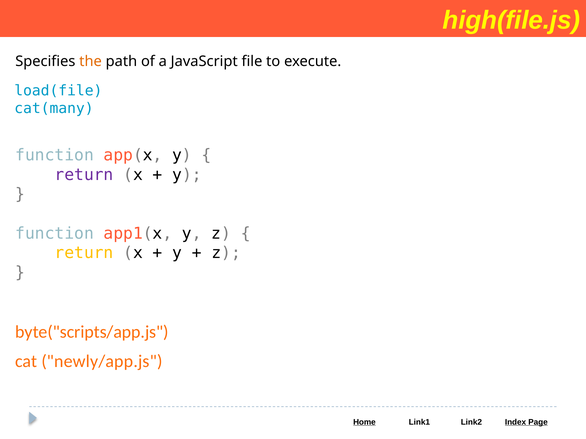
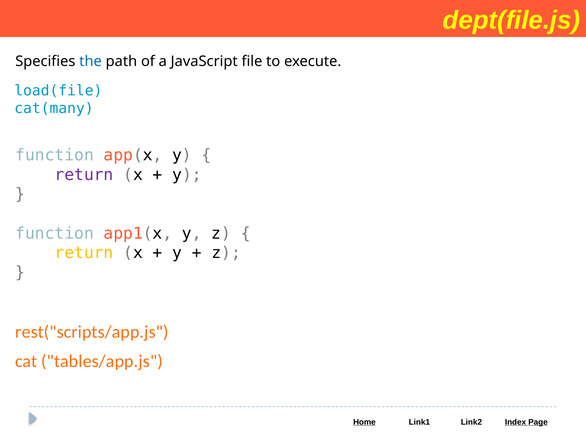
high(file.js: high(file.js -> dept(file.js
the colour: orange -> blue
byte("scripts/app.js: byte("scripts/app.js -> rest("scripts/app.js
newly/app.js: newly/app.js -> tables/app.js
